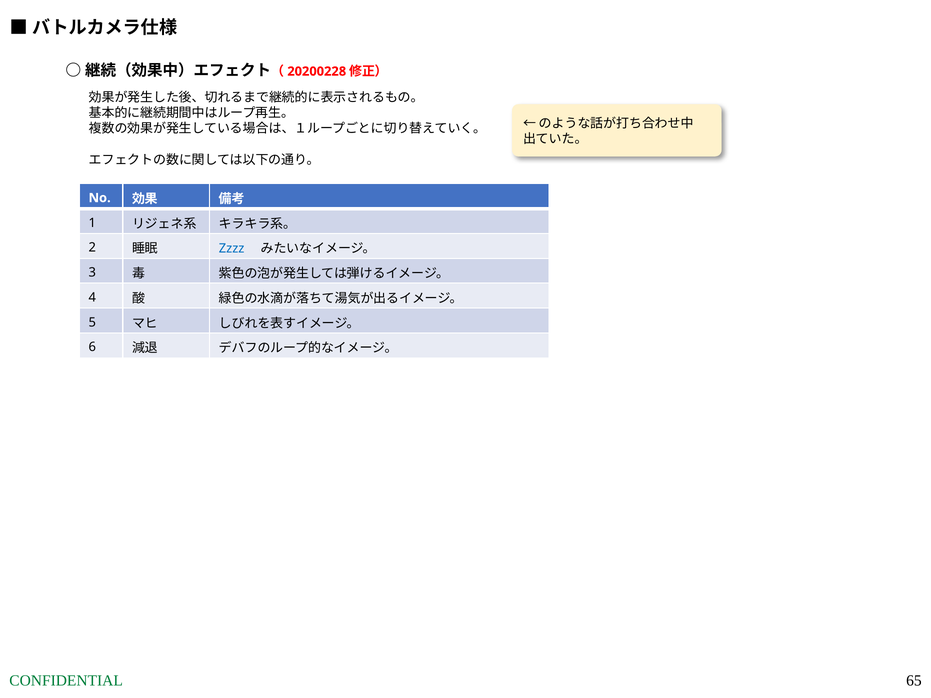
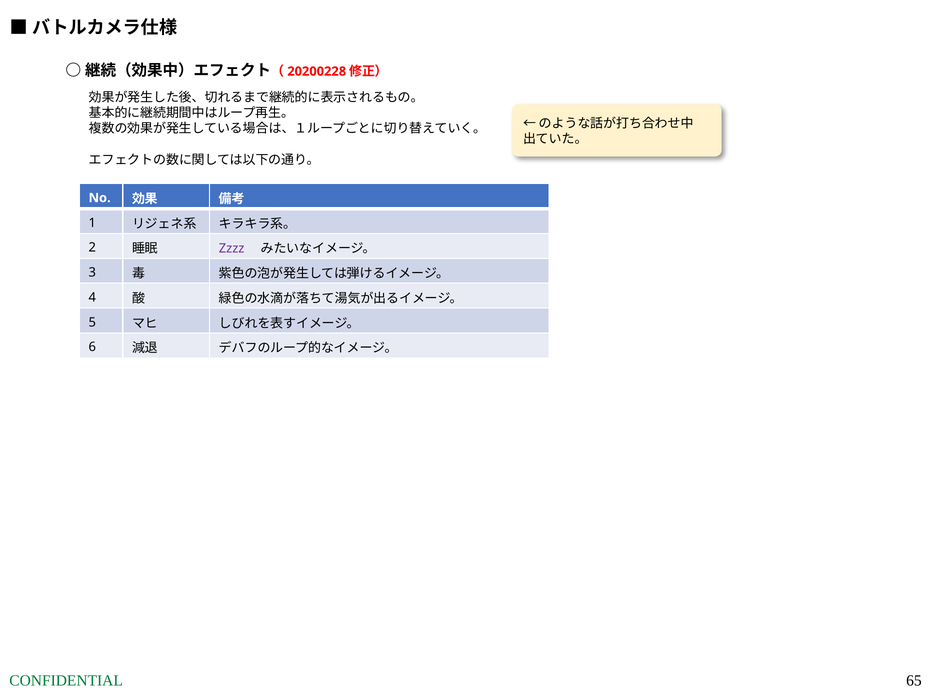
Zzzz colour: blue -> purple
